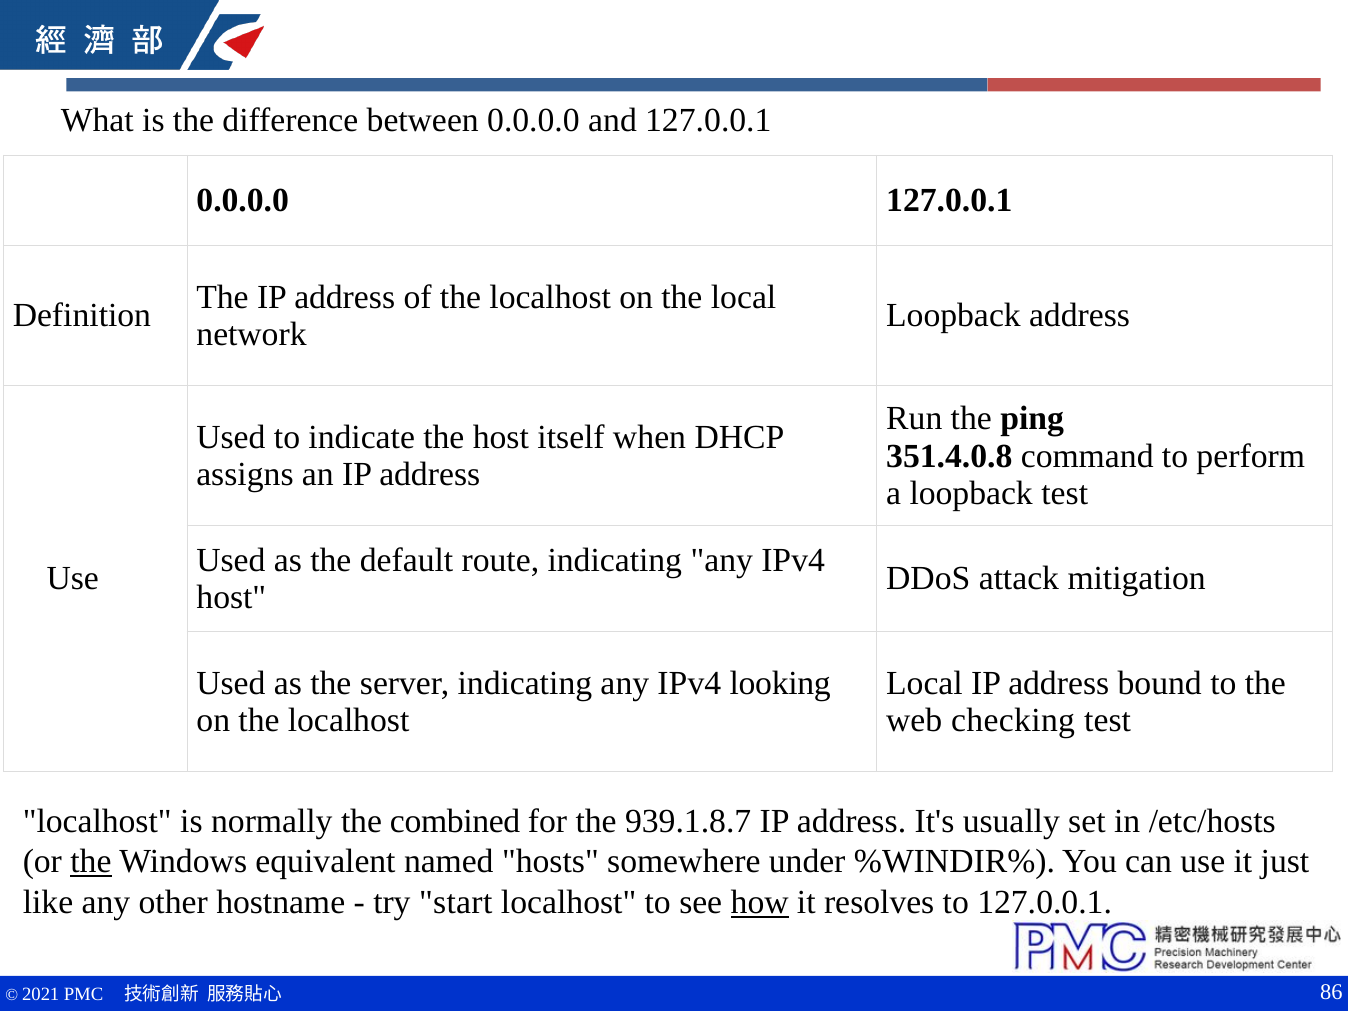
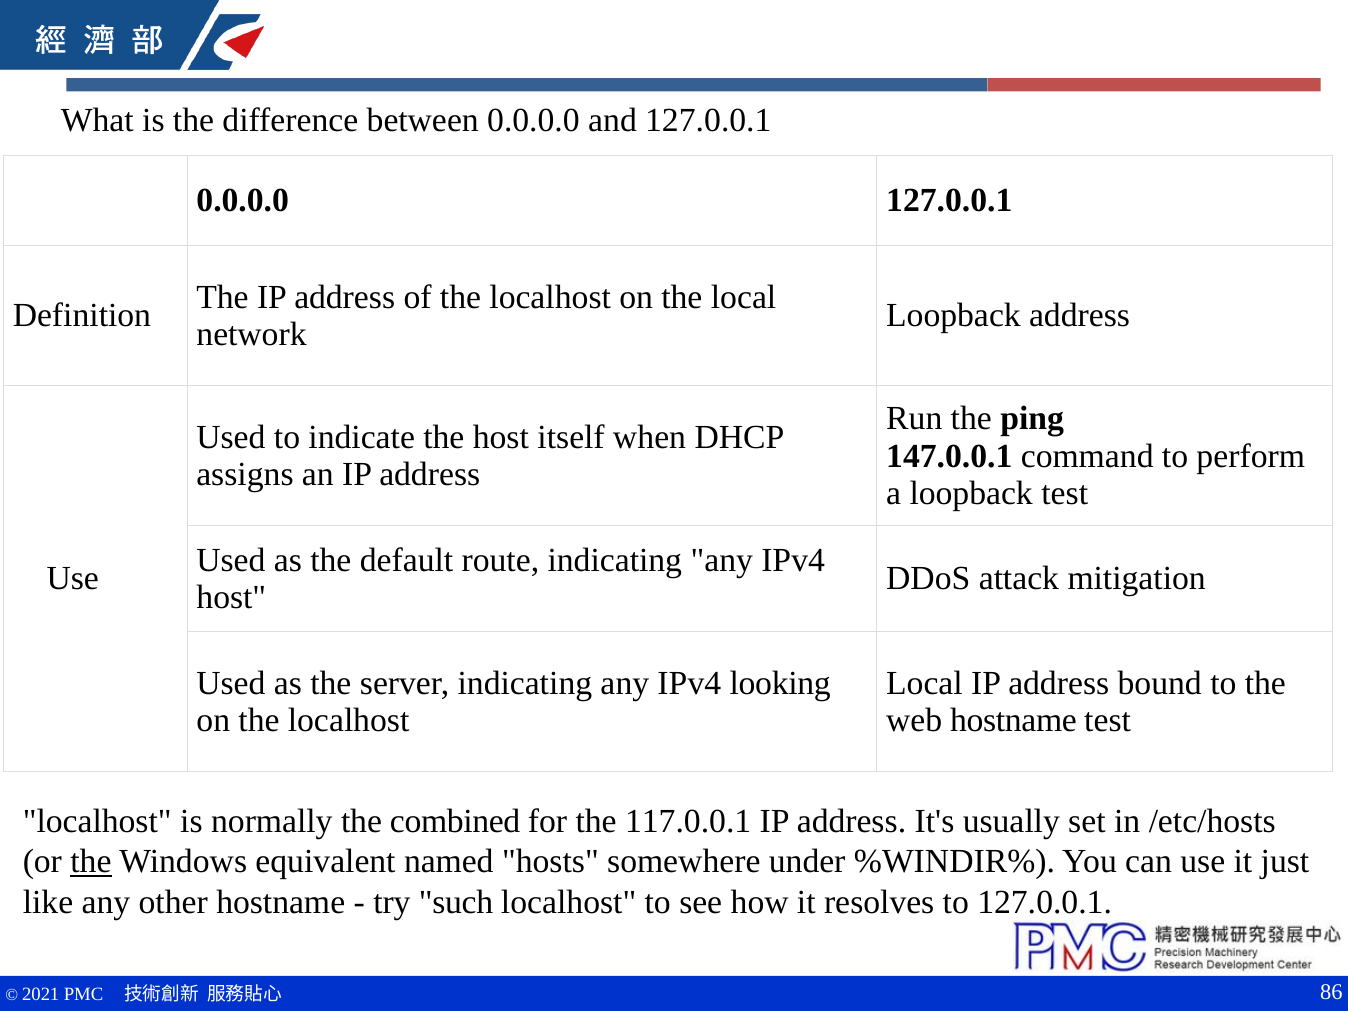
351.4.0.8: 351.4.0.8 -> 147.0.0.1
web checking: checking -> hostname
939.1.8.7: 939.1.8.7 -> 117.0.0.1
start: start -> such
how underline: present -> none
